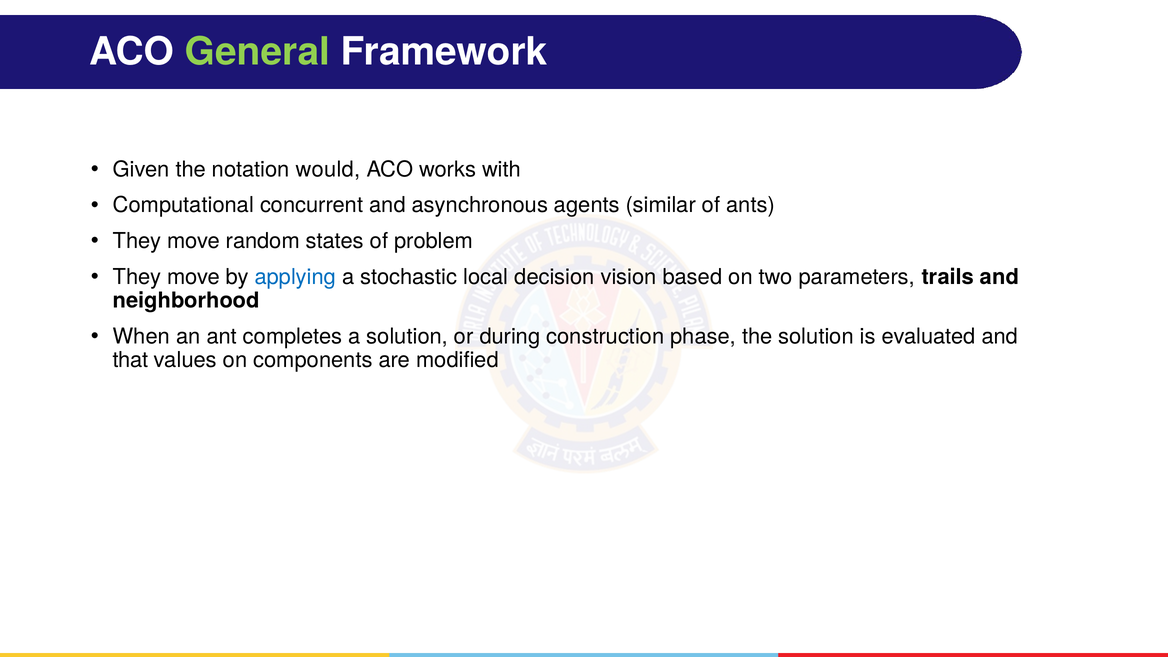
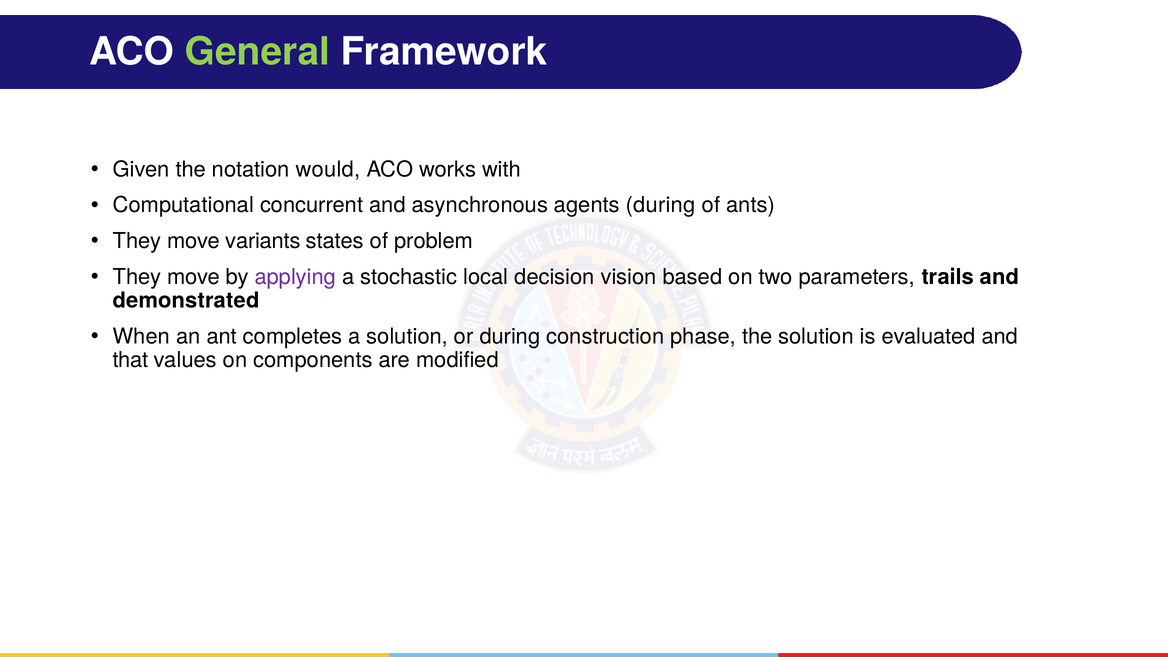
agents similar: similar -> during
random: random -> variants
applying colour: blue -> purple
neighborhood: neighborhood -> demonstrated
